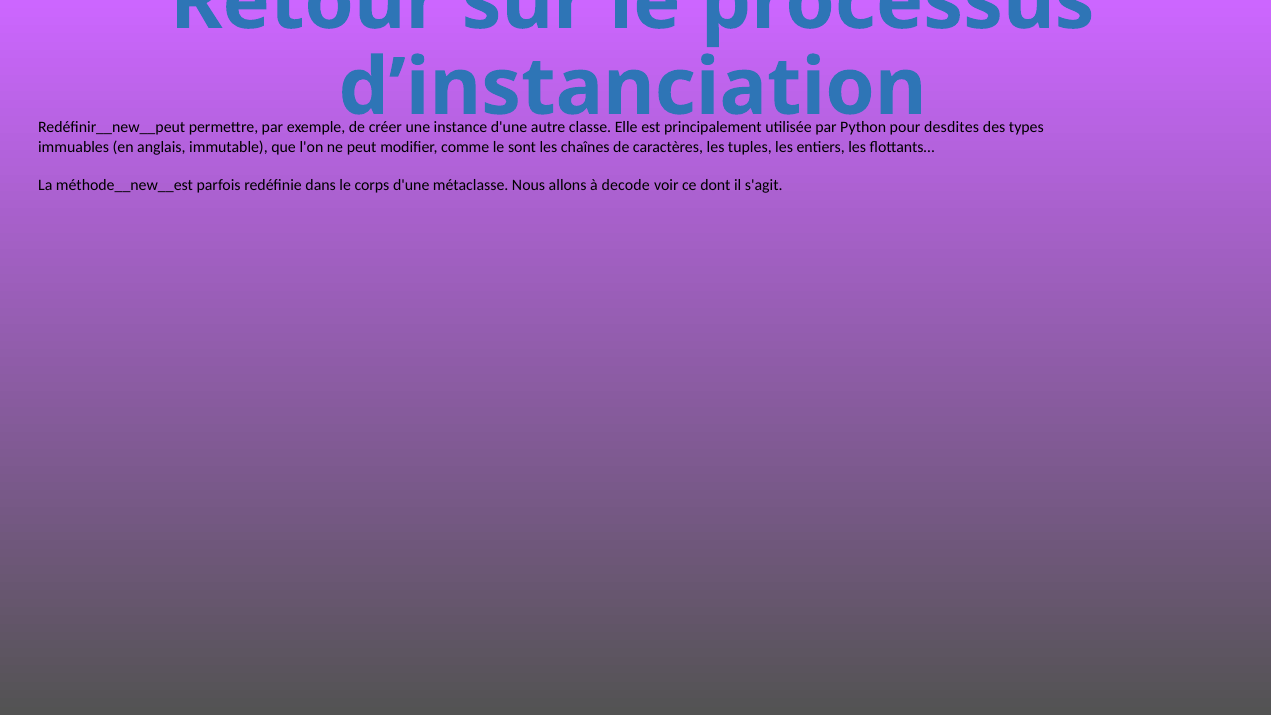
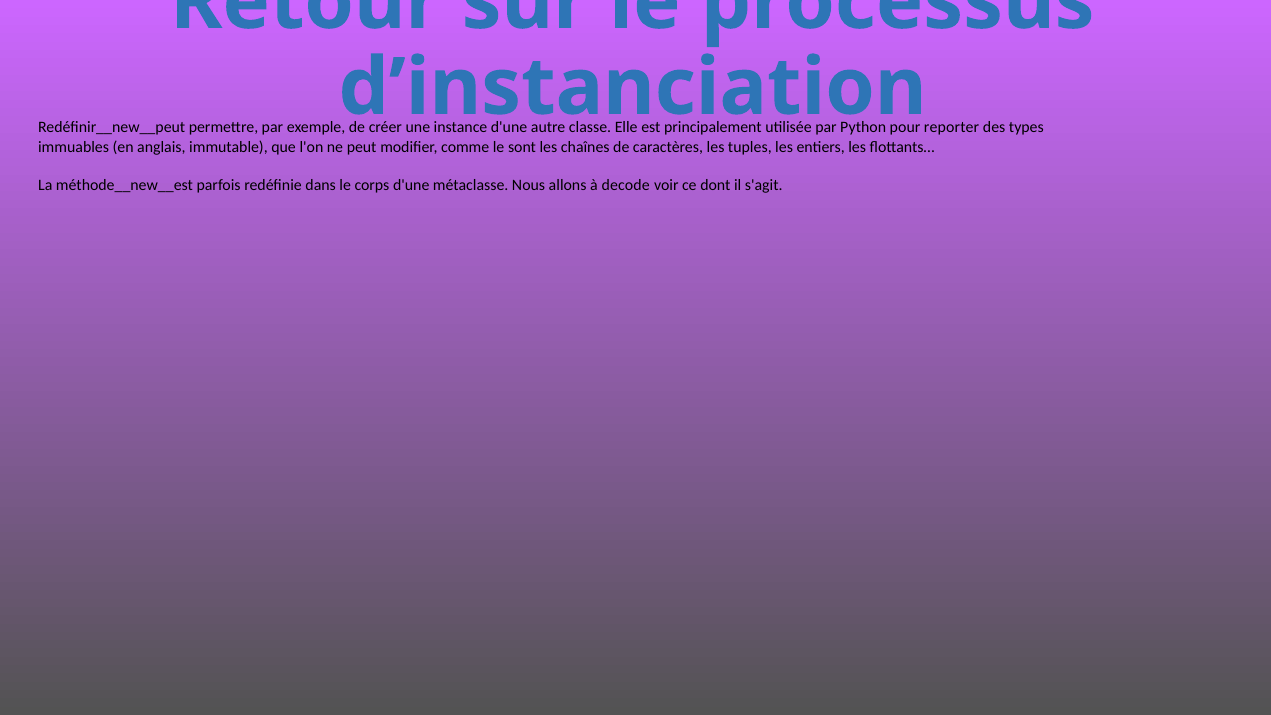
desdites: desdites -> reporter
